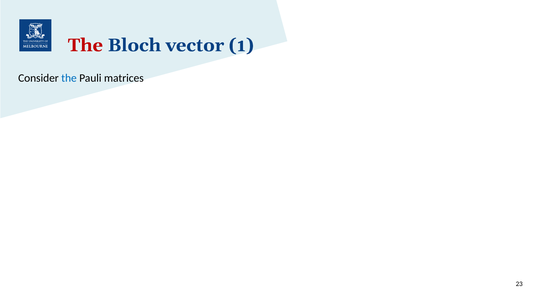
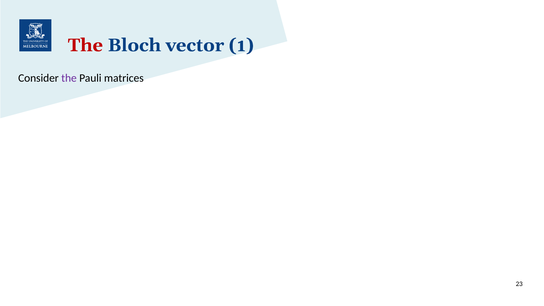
the at (69, 78) colour: blue -> purple
